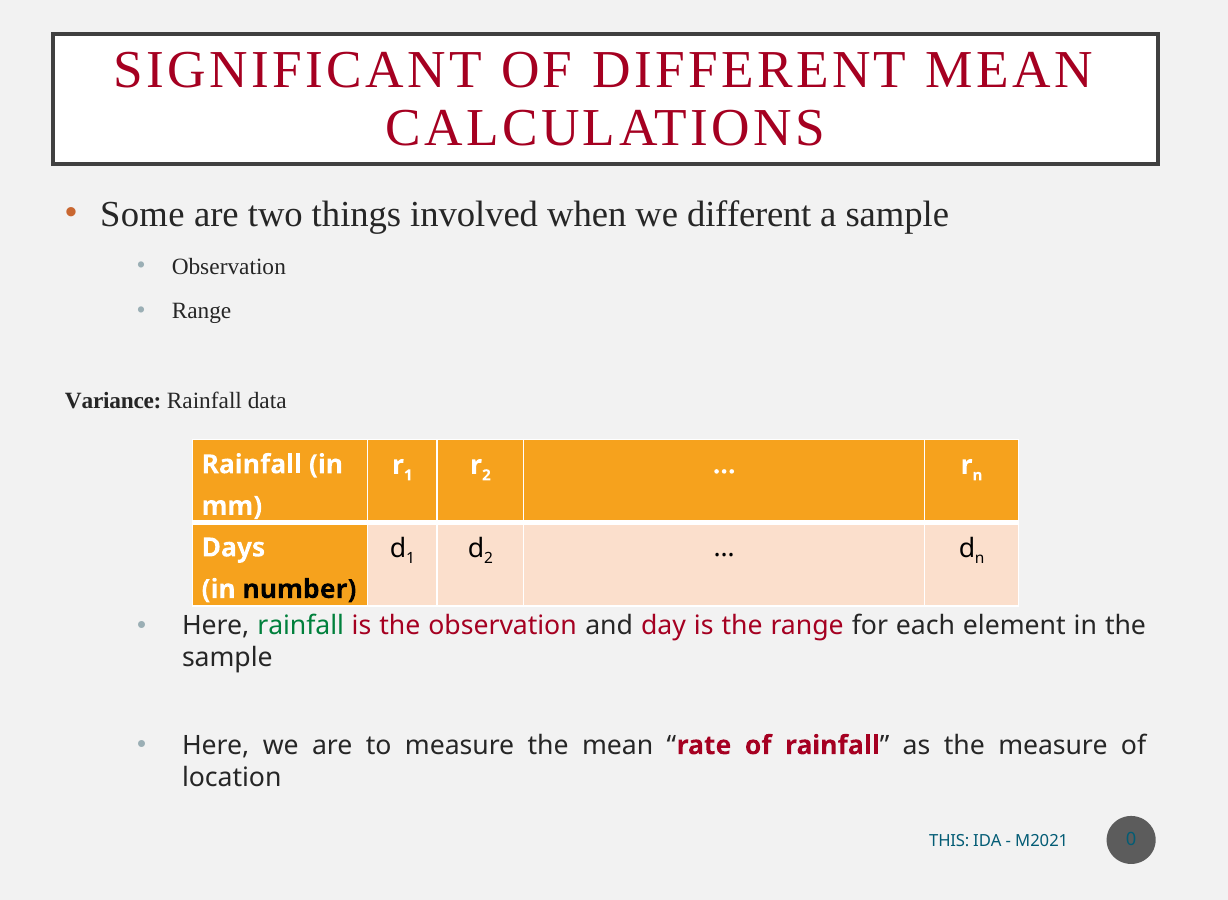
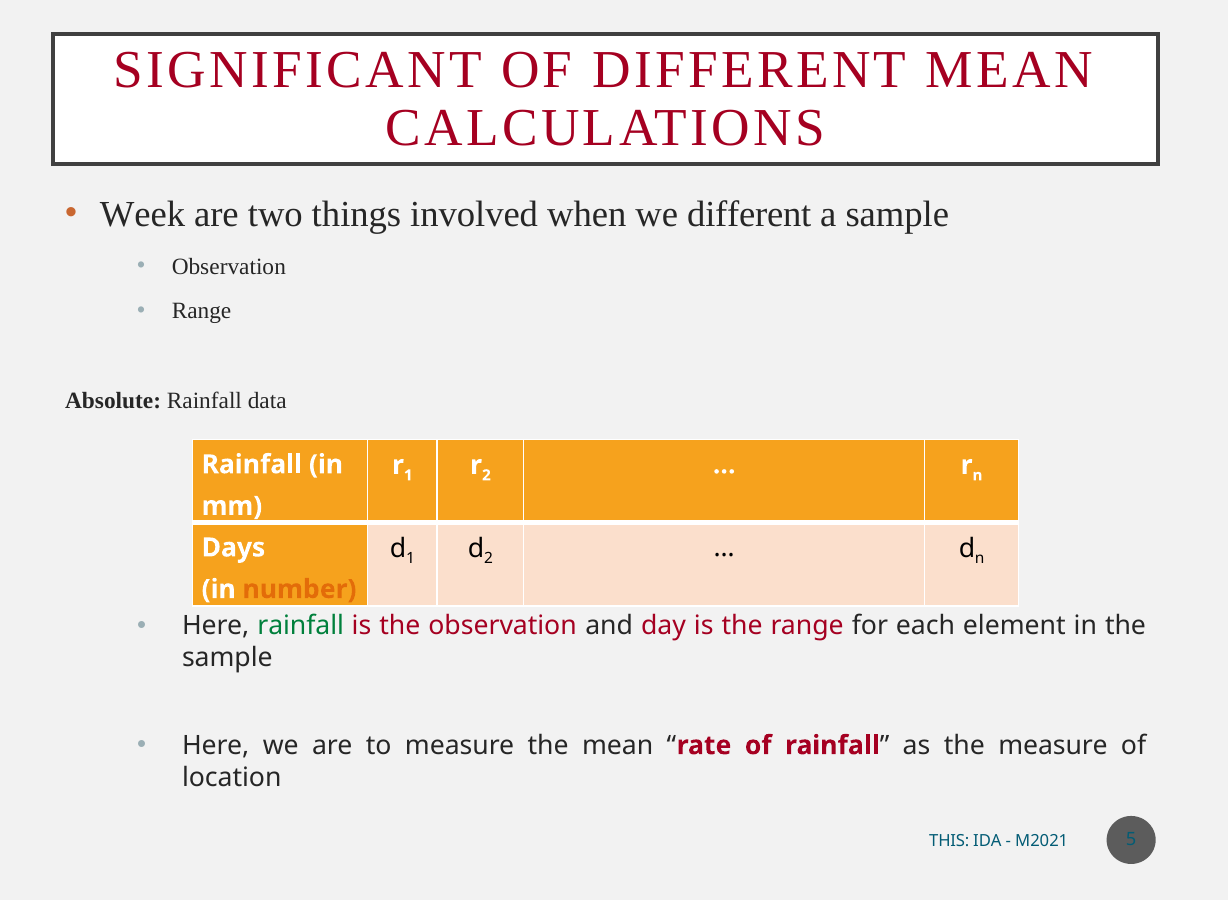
Some: Some -> Week
Variance: Variance -> Absolute
number colour: black -> orange
0: 0 -> 5
